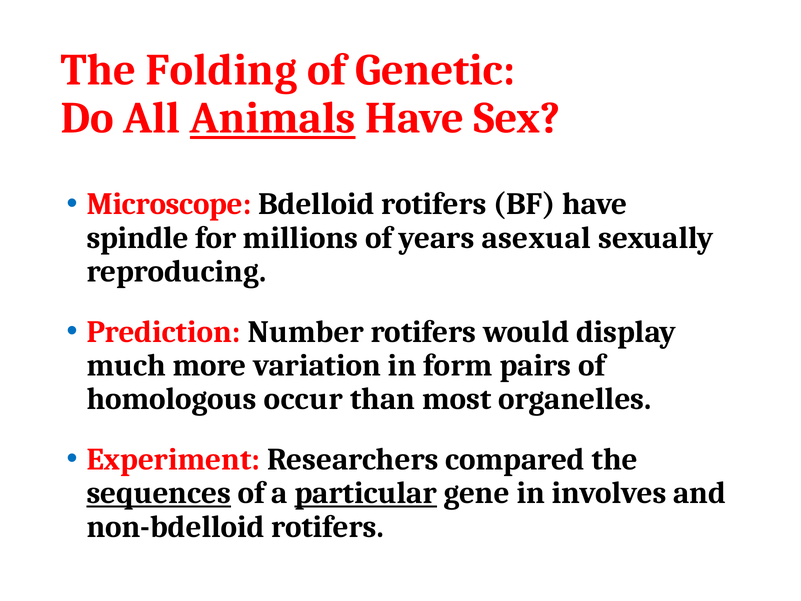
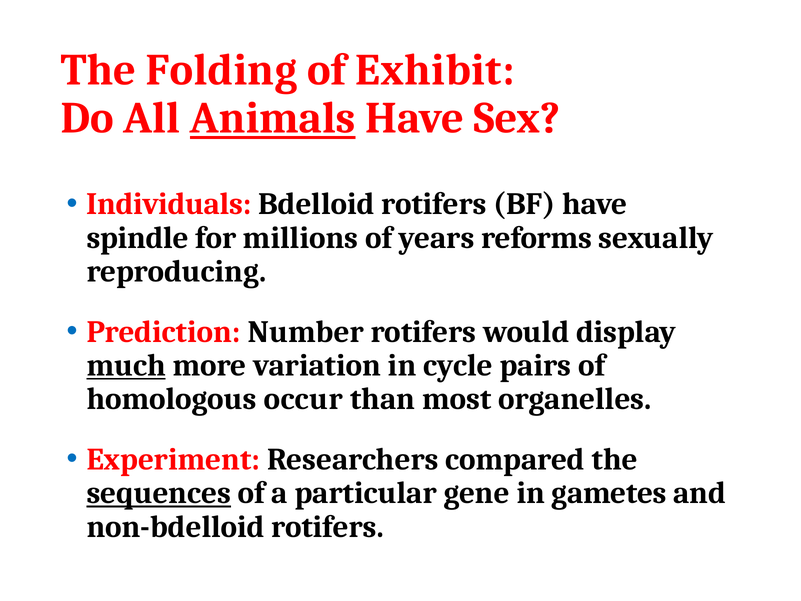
Genetic: Genetic -> Exhibit
Microscope: Microscope -> Individuals
asexual: asexual -> reforms
much underline: none -> present
form: form -> cycle
particular underline: present -> none
involves: involves -> gametes
